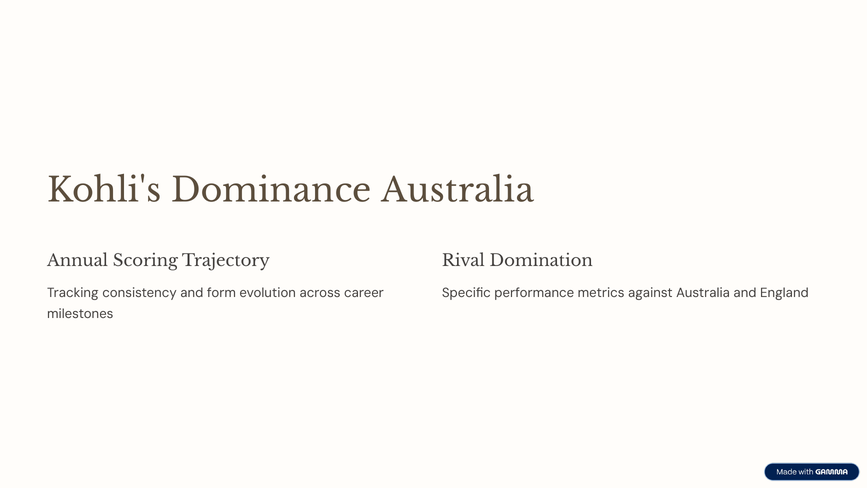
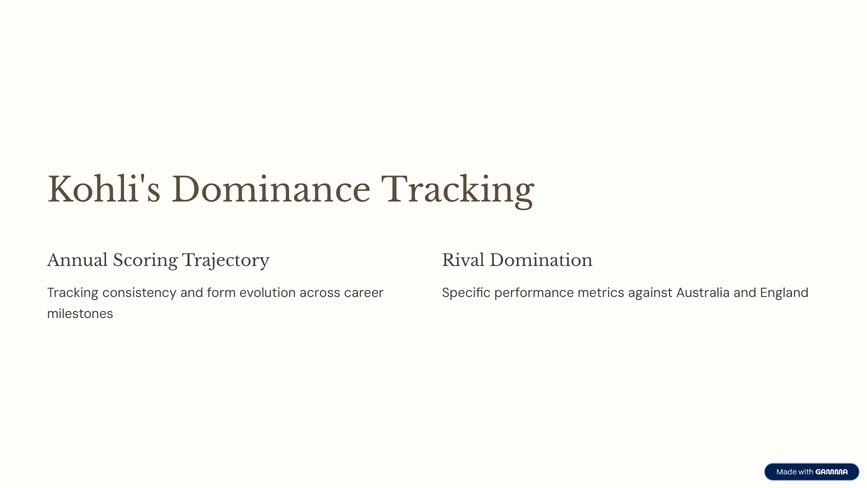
Dominance Australia: Australia -> Tracking
